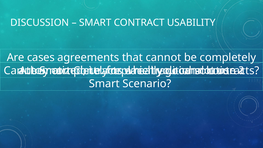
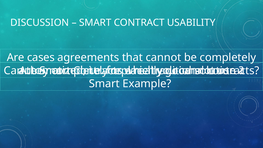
Scenario: Scenario -> Example
